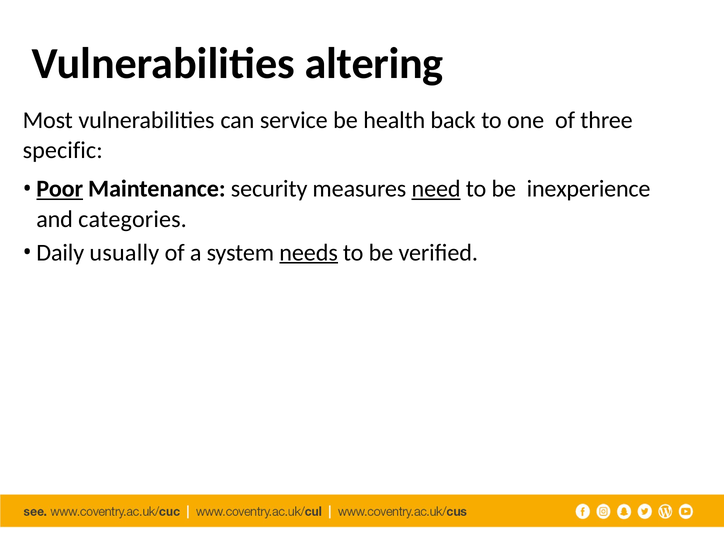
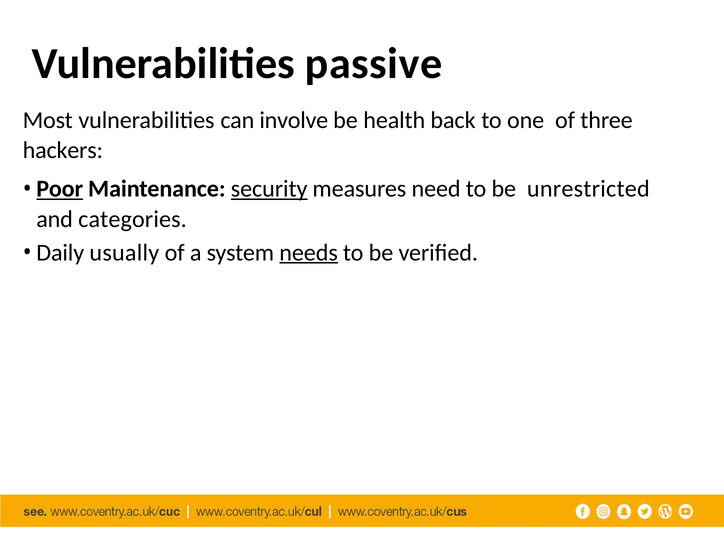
altering: altering -> passive
service: service -> involve
specific: specific -> hackers
security underline: none -> present
need underline: present -> none
inexperience: inexperience -> unrestricted
